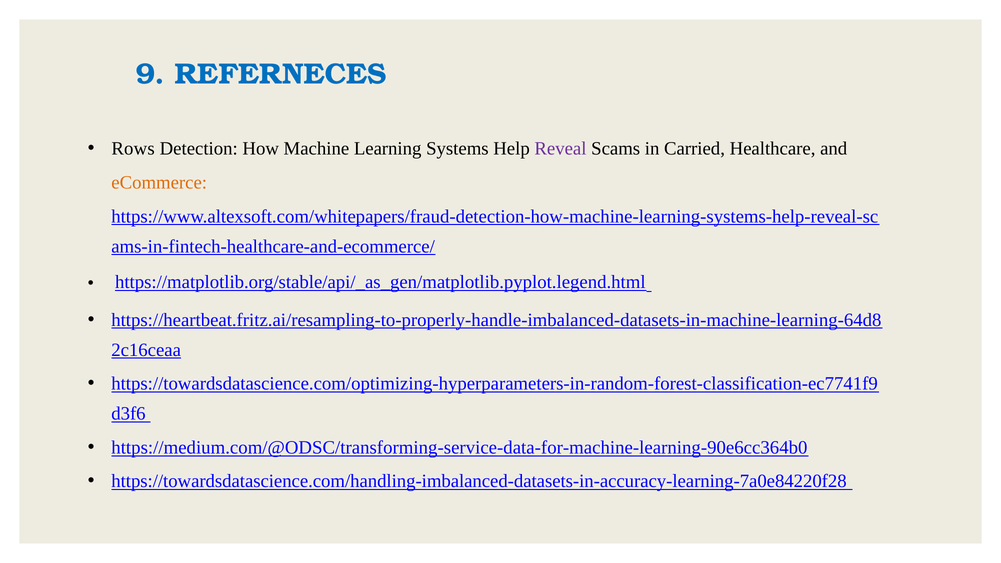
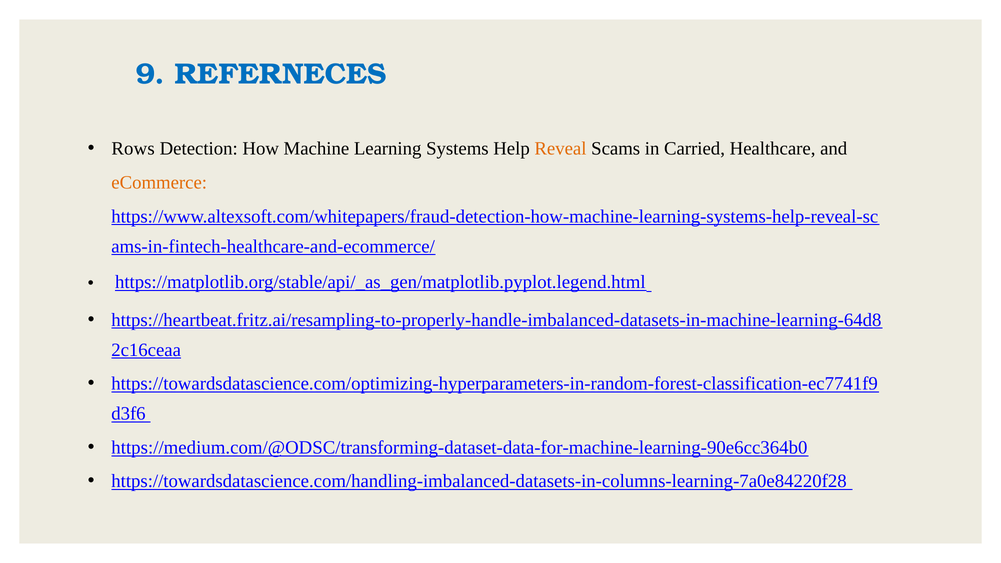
Reveal colour: purple -> orange
https://medium.com/@ODSC/transforming-service-data-for-machine-learning-90e6cc364b0: https://medium.com/@ODSC/transforming-service-data-for-machine-learning-90e6cc364b0 -> https://medium.com/@ODSC/transforming-dataset-data-for-machine-learning-90e6cc364b0
https://towardsdatascience.com/handling-imbalanced-datasets-in-accuracy-learning-7a0e84220f28: https://towardsdatascience.com/handling-imbalanced-datasets-in-accuracy-learning-7a0e84220f28 -> https://towardsdatascience.com/handling-imbalanced-datasets-in-columns-learning-7a0e84220f28
